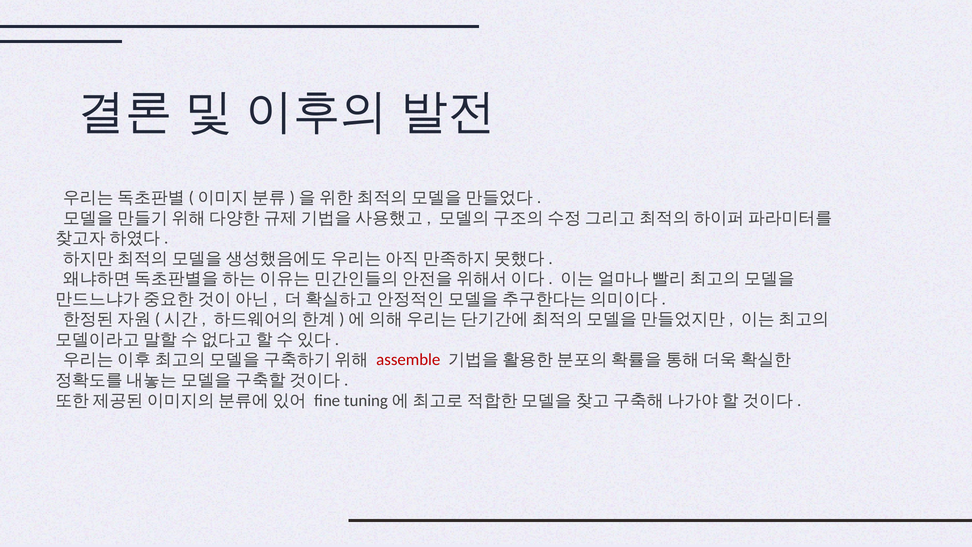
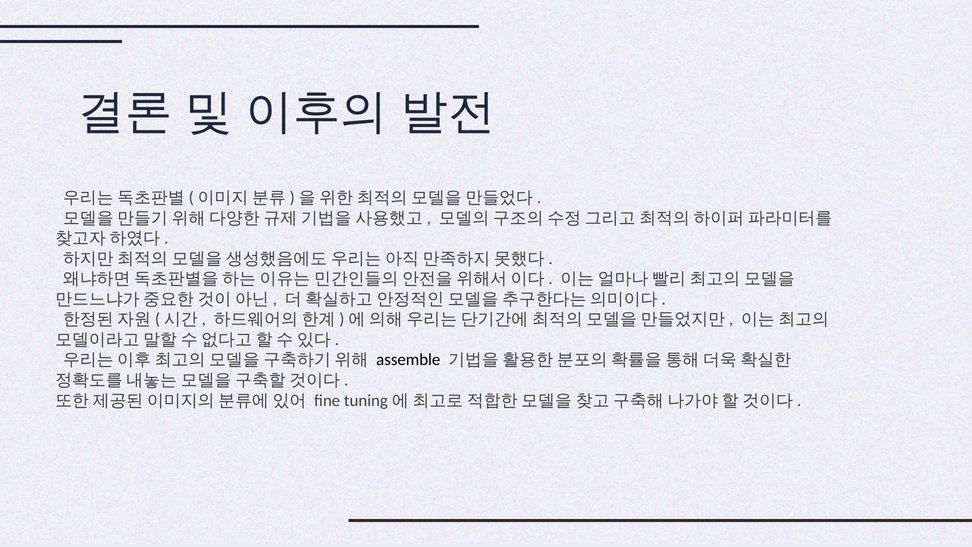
assemble colour: red -> black
